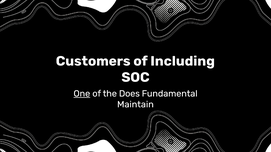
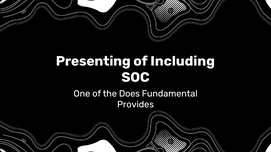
Customers: Customers -> Presenting
One underline: present -> none
Maintain: Maintain -> Provides
